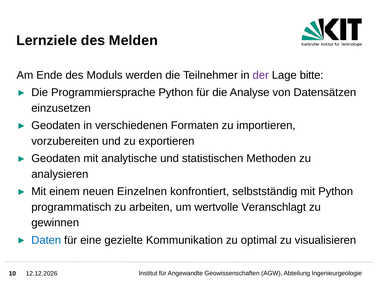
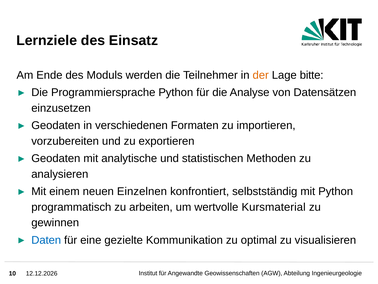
Melden: Melden -> Einsatz
der colour: purple -> orange
Veranschlagt: Veranschlagt -> Kursmaterial
